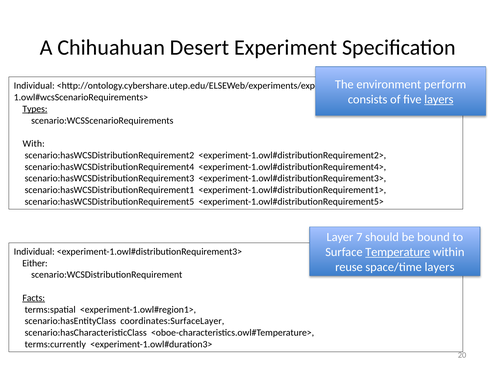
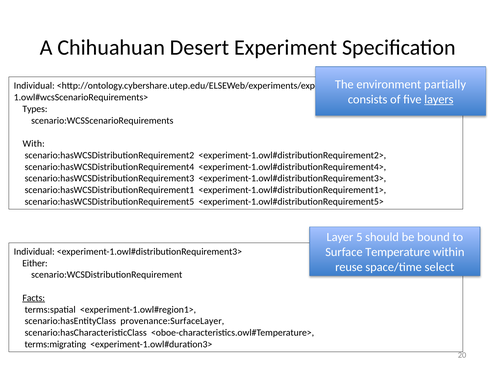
perform: perform -> partially
Types underline: present -> none
7: 7 -> 5
Temperature underline: present -> none
space/time layers: layers -> select
coordinates:SurfaceLayer: coordinates:SurfaceLayer -> provenance:SurfaceLayer
terms:currently: terms:currently -> terms:migrating
